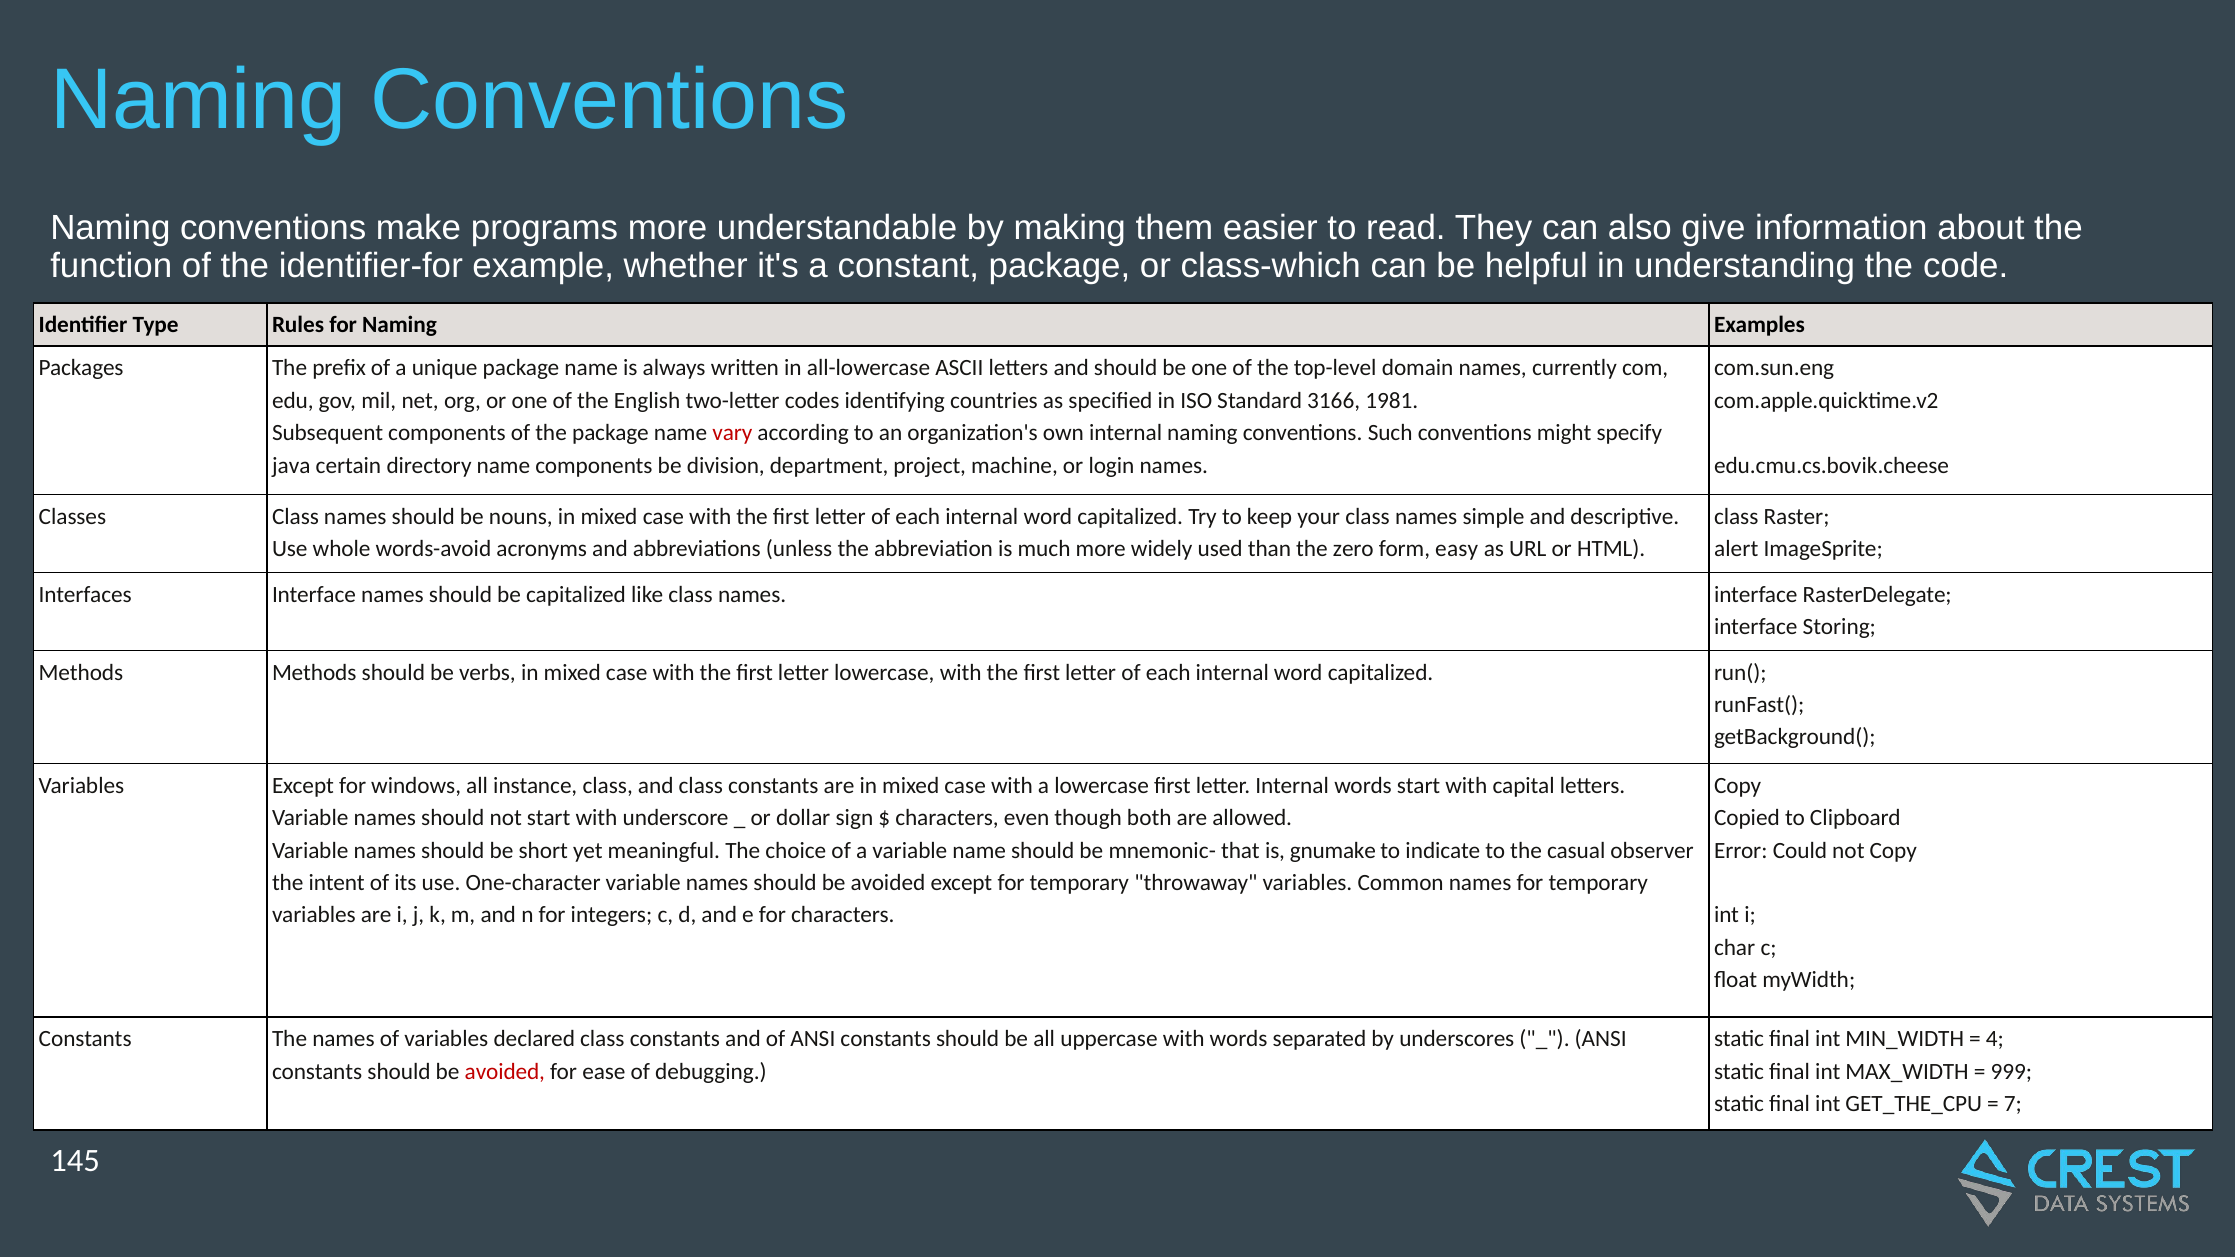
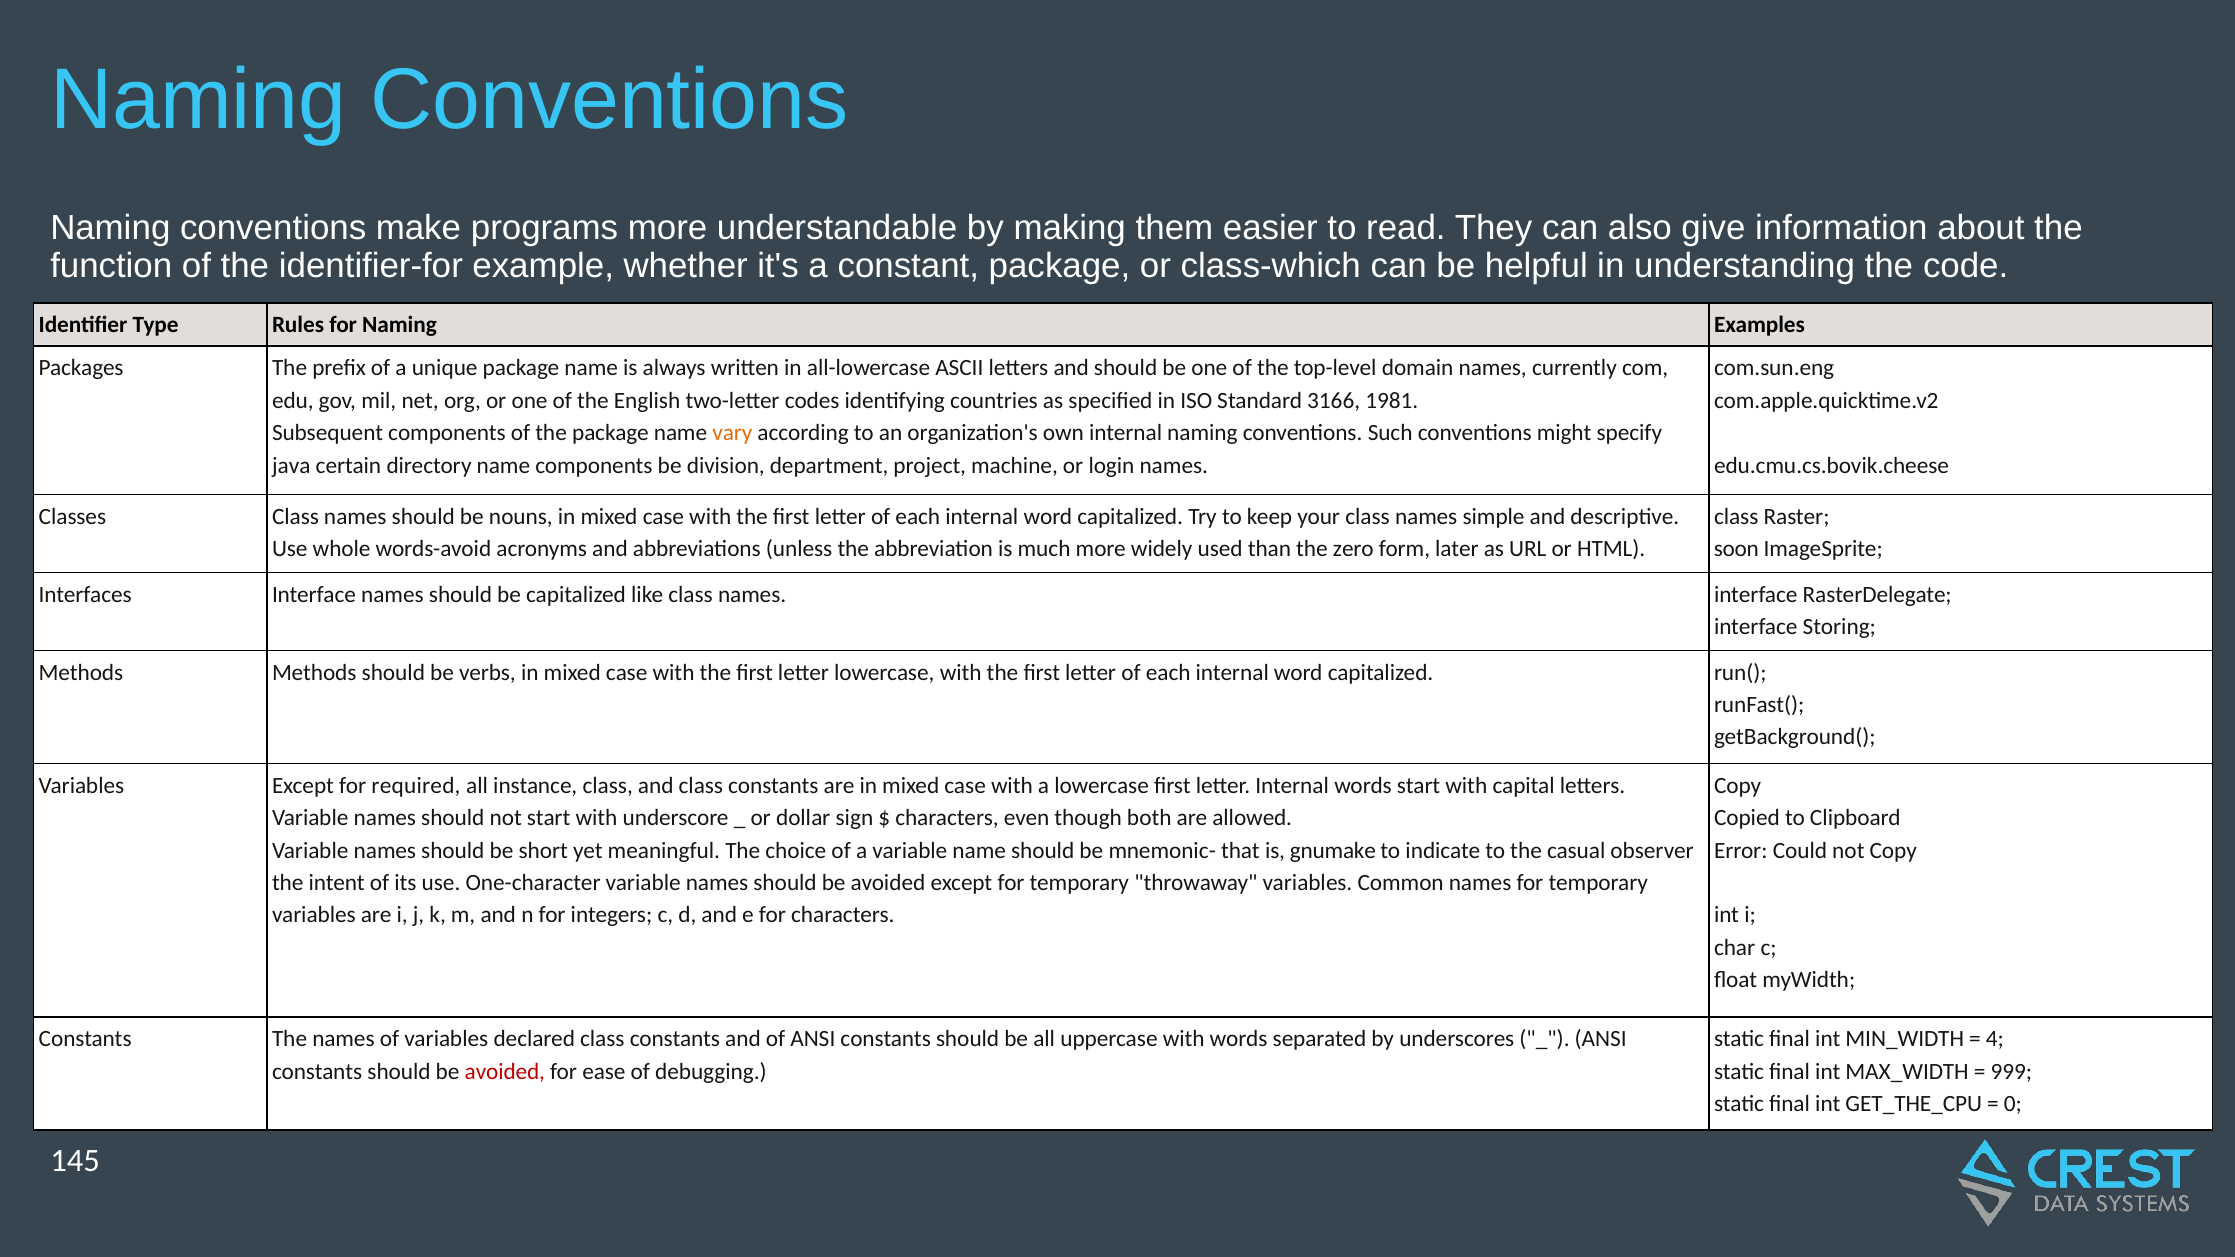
vary colour: red -> orange
easy: easy -> later
alert: alert -> soon
windows: windows -> required
7: 7 -> 0
